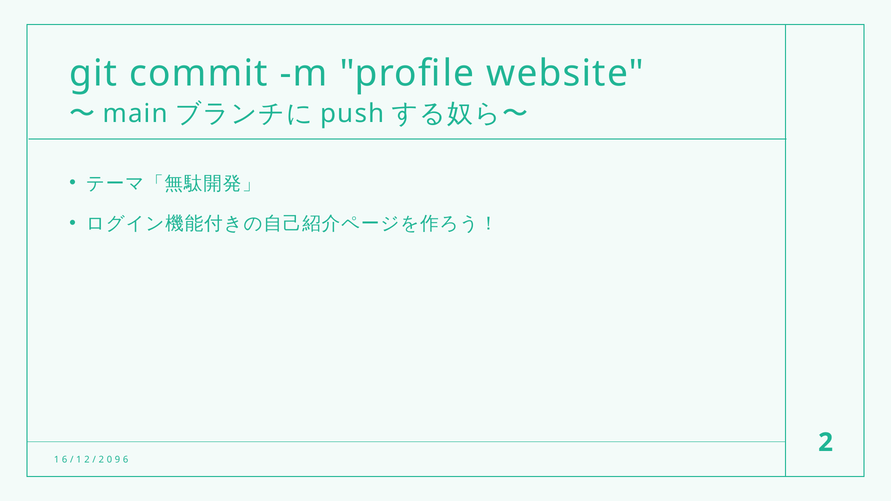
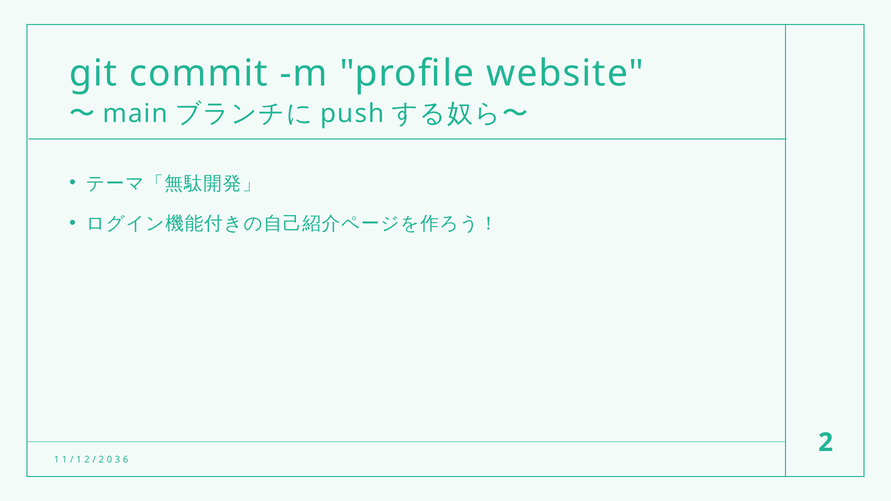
6 at (65, 460): 6 -> 1
9: 9 -> 3
